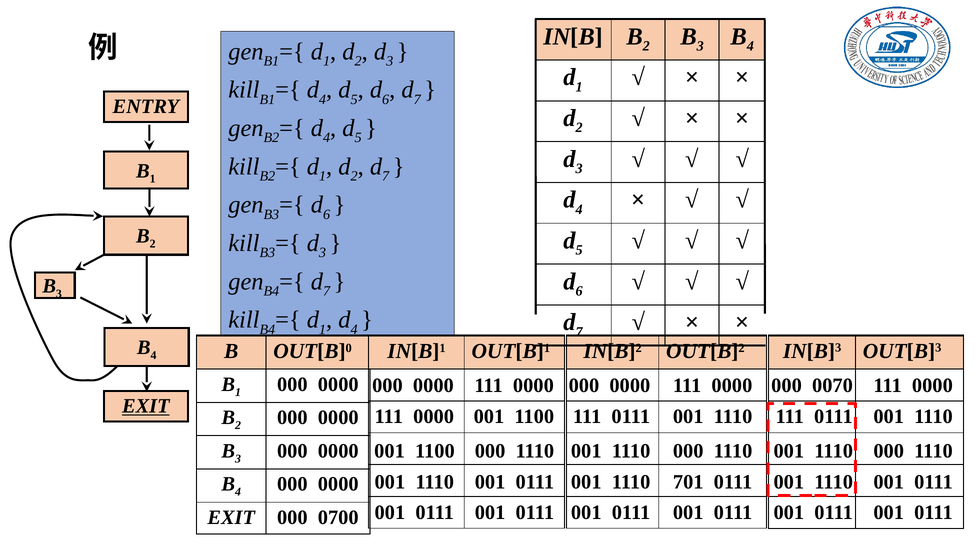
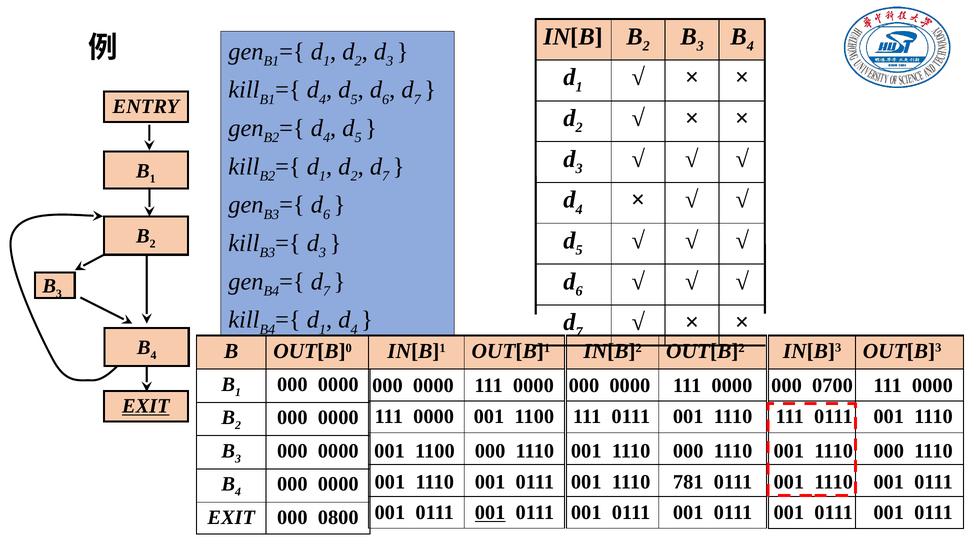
0070: 0070 -> 0700
701: 701 -> 781
001 at (490, 512) underline: none -> present
0700: 0700 -> 0800
